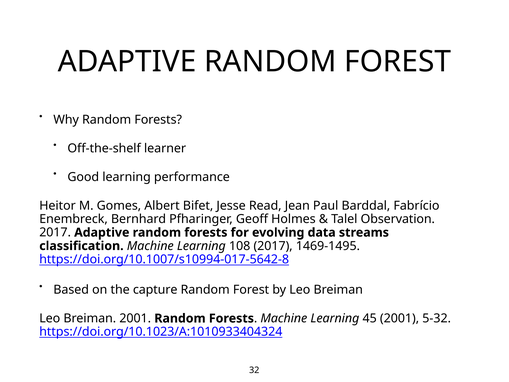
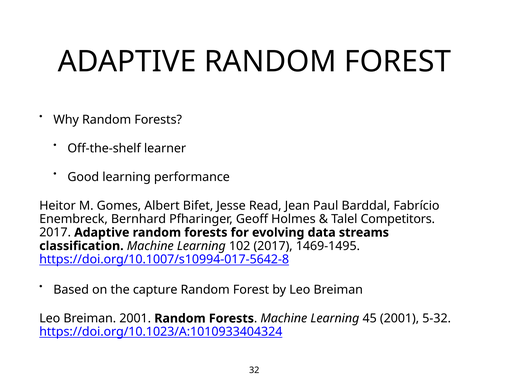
Observation: Observation -> Competitors
108: 108 -> 102
